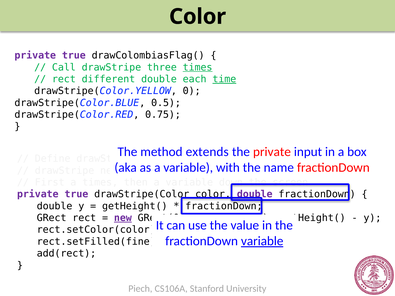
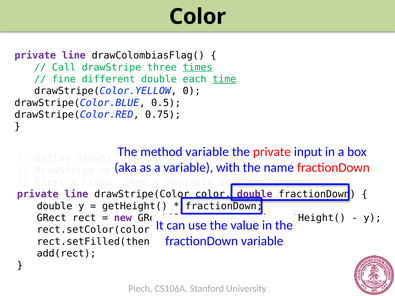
true at (74, 55): true -> line
rect at (64, 79): rect -> fine
method extends: extends -> variable
true at (76, 194): true -> line
new underline: present -> none
variable at (262, 241) underline: present -> none
rect.setFilled(fine: rect.setFilled(fine -> rect.setFilled(then
